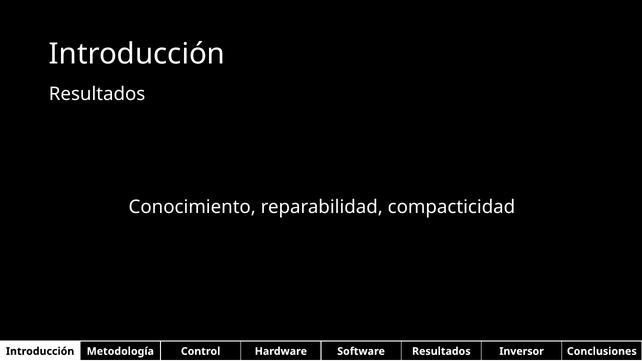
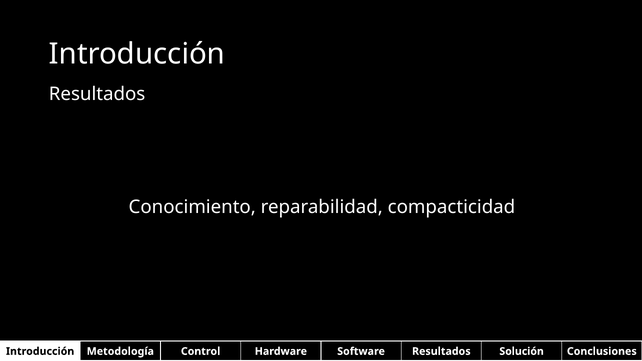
Inversor: Inversor -> Solución
